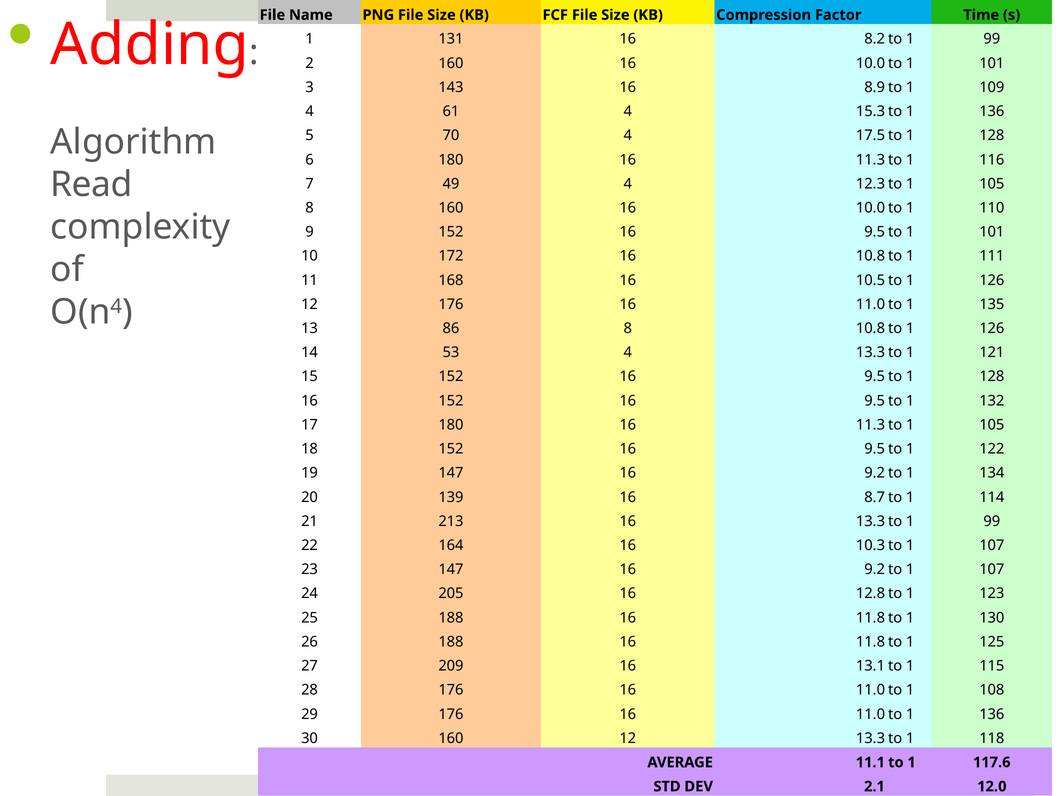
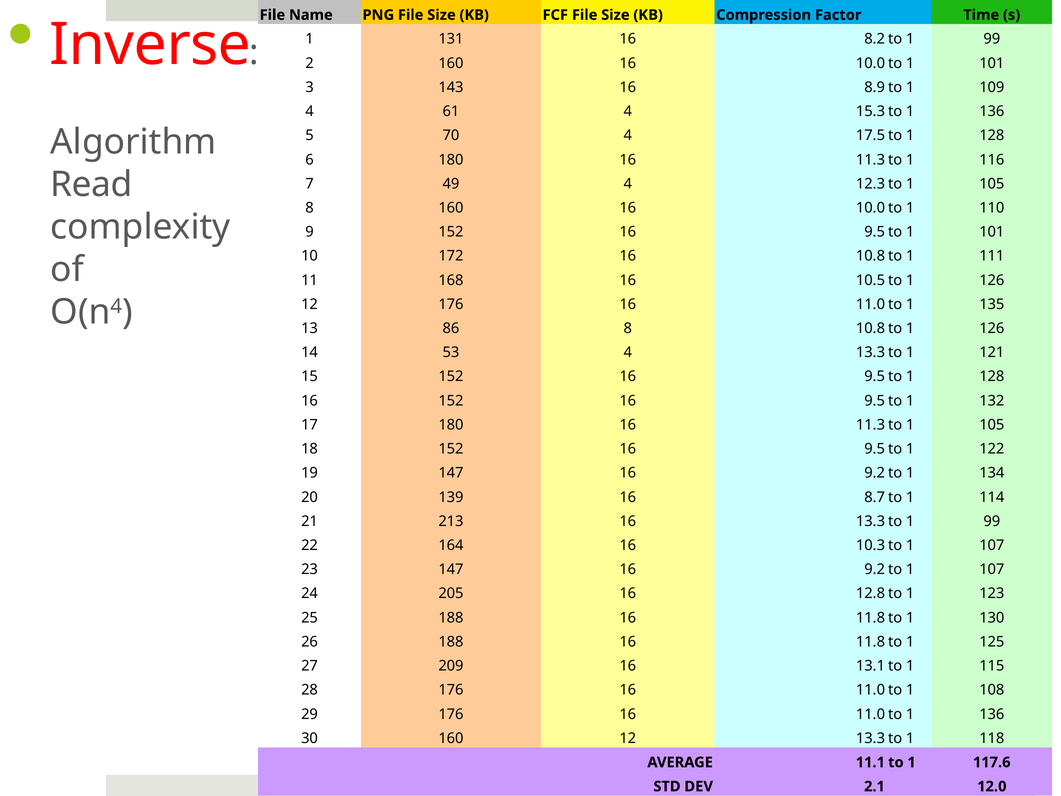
Adding: Adding -> Inverse
